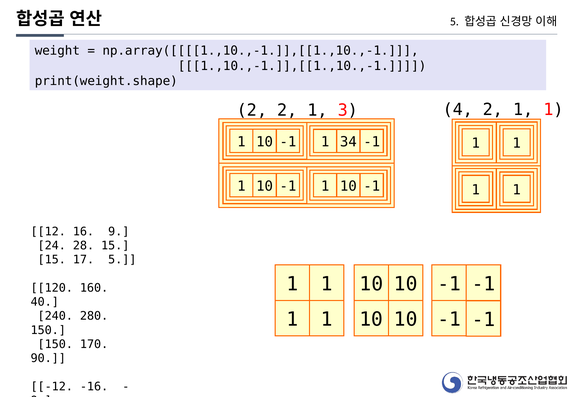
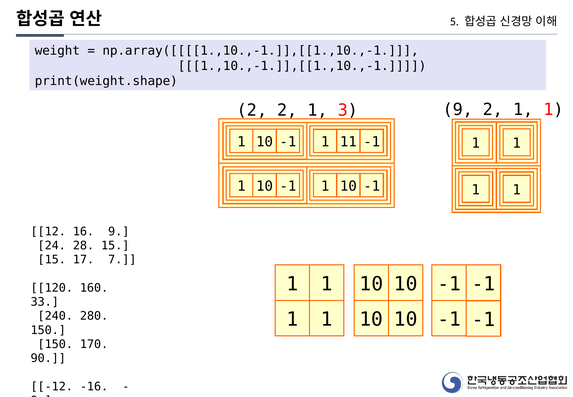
4 at (458, 109): 4 -> 9
34: 34 -> 11
17 5: 5 -> 7
40: 40 -> 33
